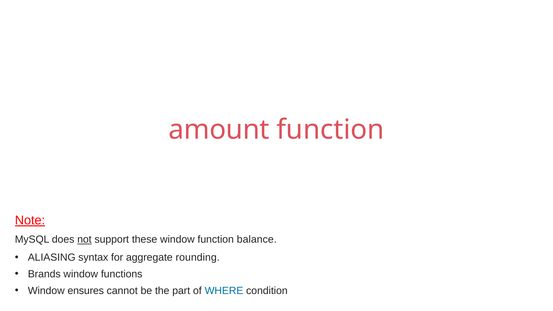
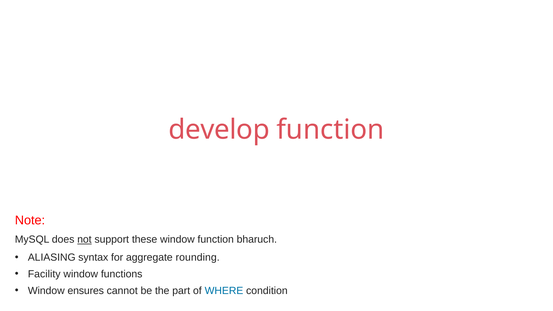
amount: amount -> develop
Note underline: present -> none
balance: balance -> bharuch
Brands: Brands -> Facility
